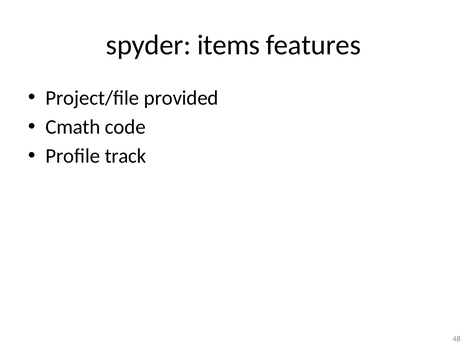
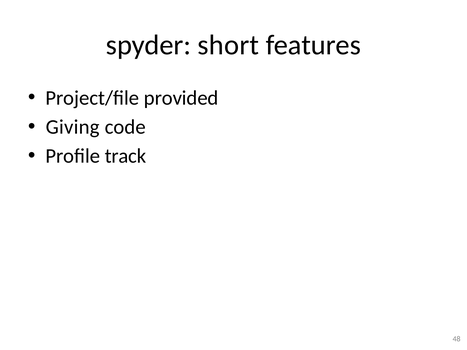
items: items -> short
Cmath: Cmath -> Giving
